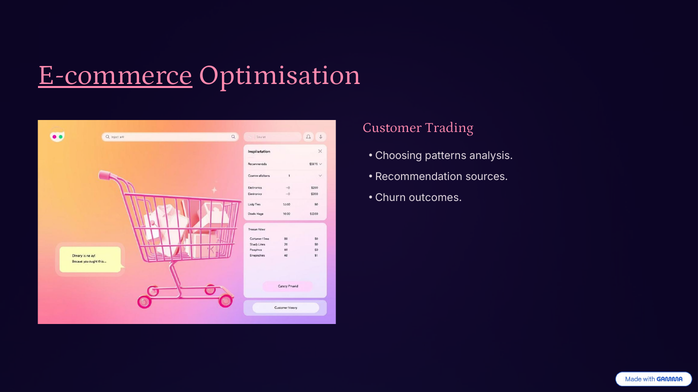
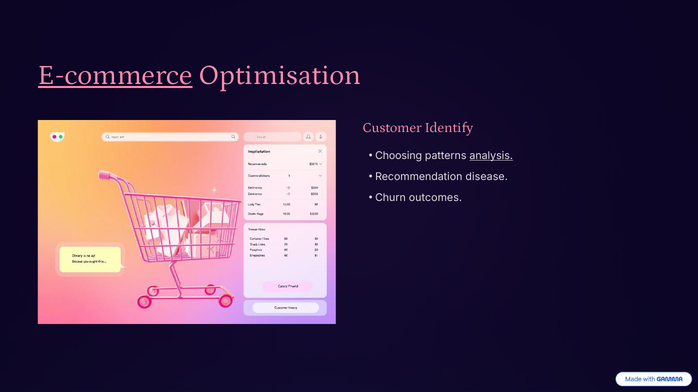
Trading: Trading -> Identify
analysis underline: none -> present
sources: sources -> disease
